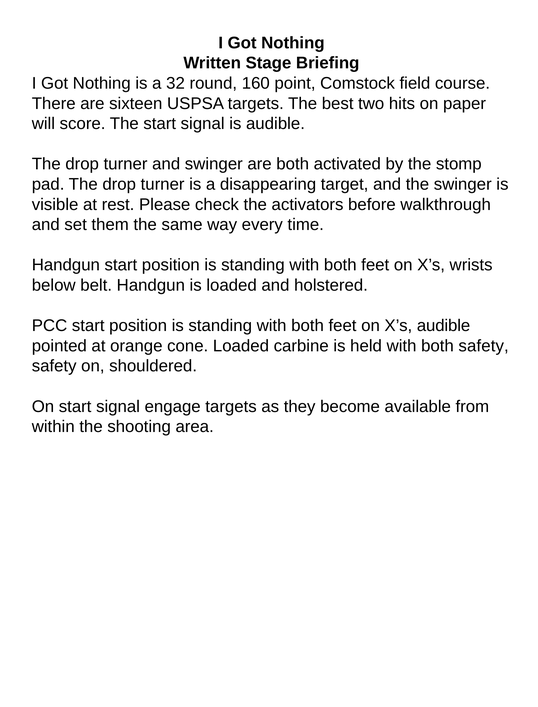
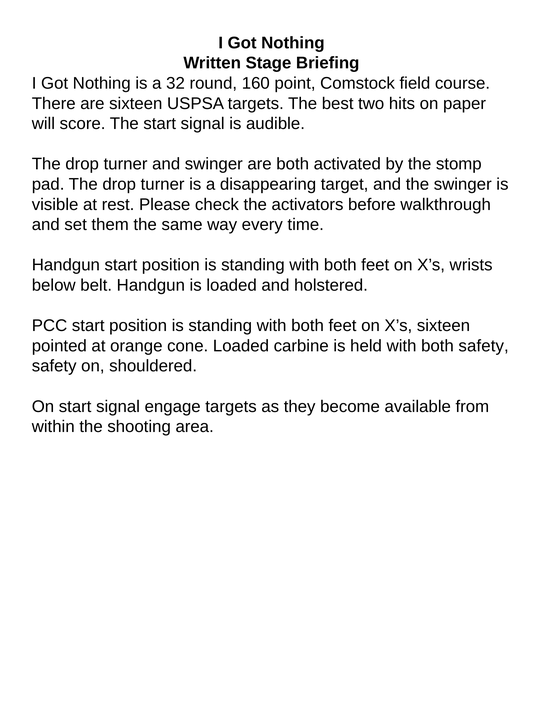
X’s audible: audible -> sixteen
